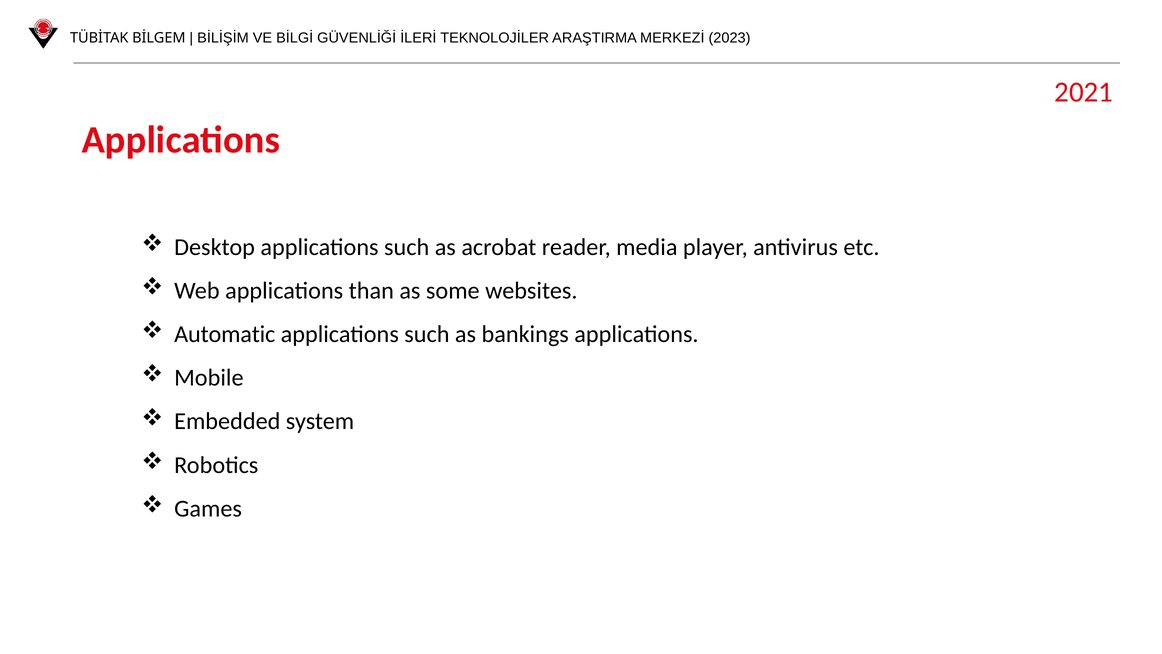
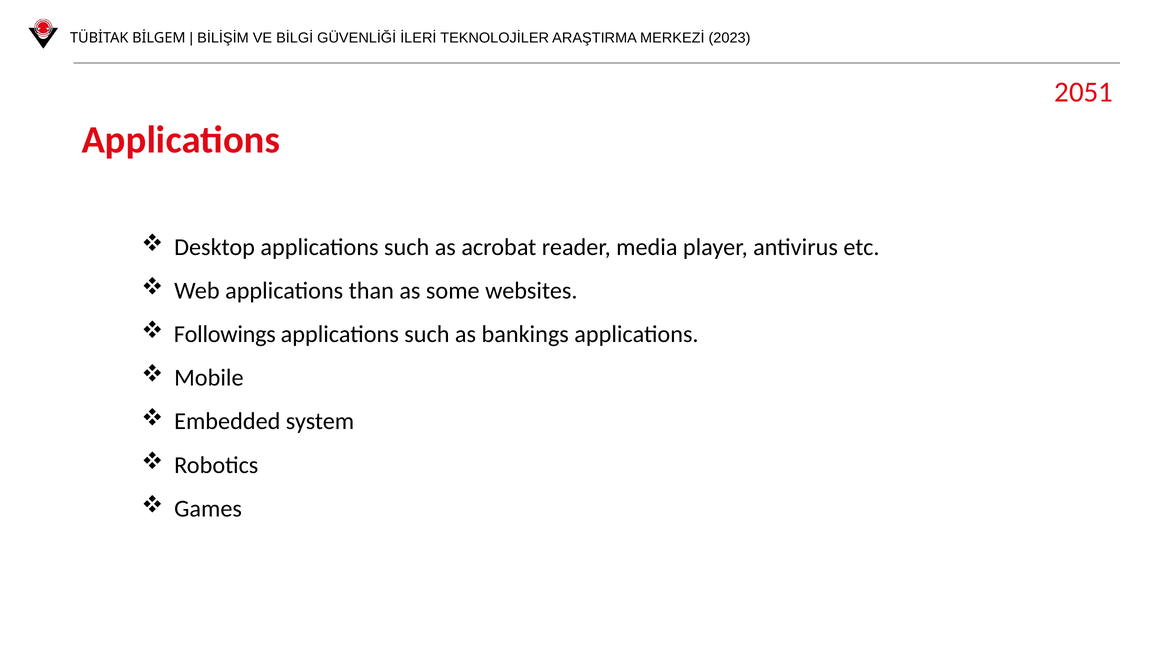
2021: 2021 -> 2051
Automatic: Automatic -> Followings
